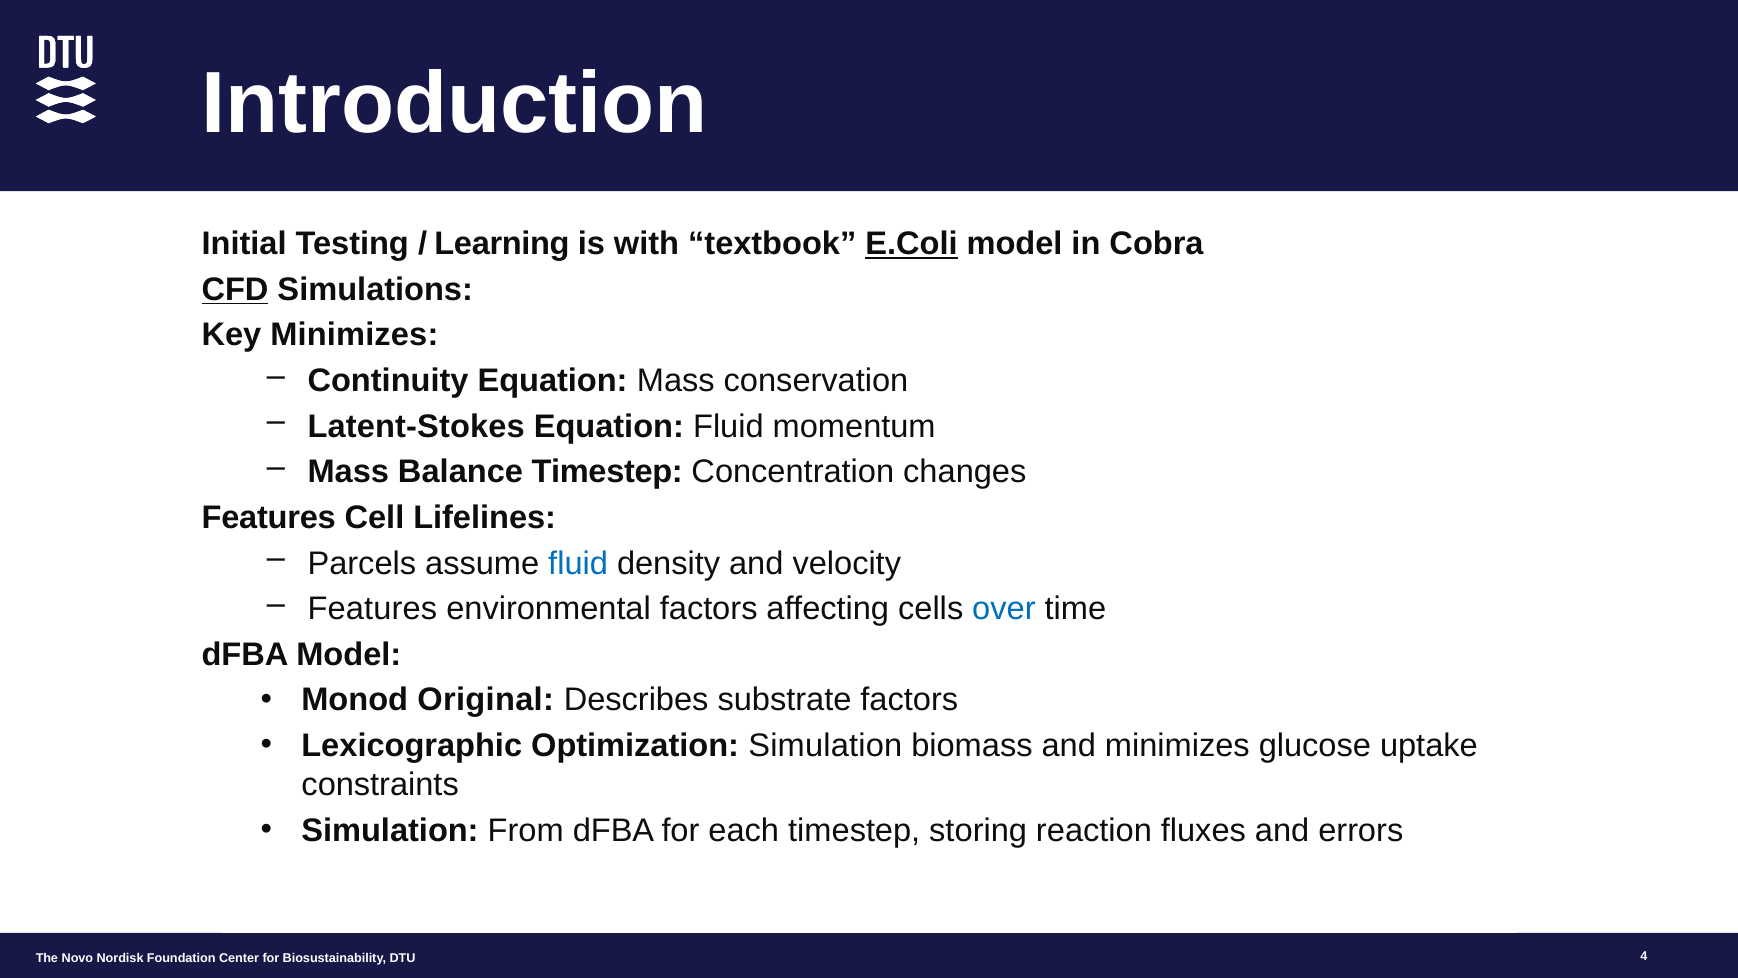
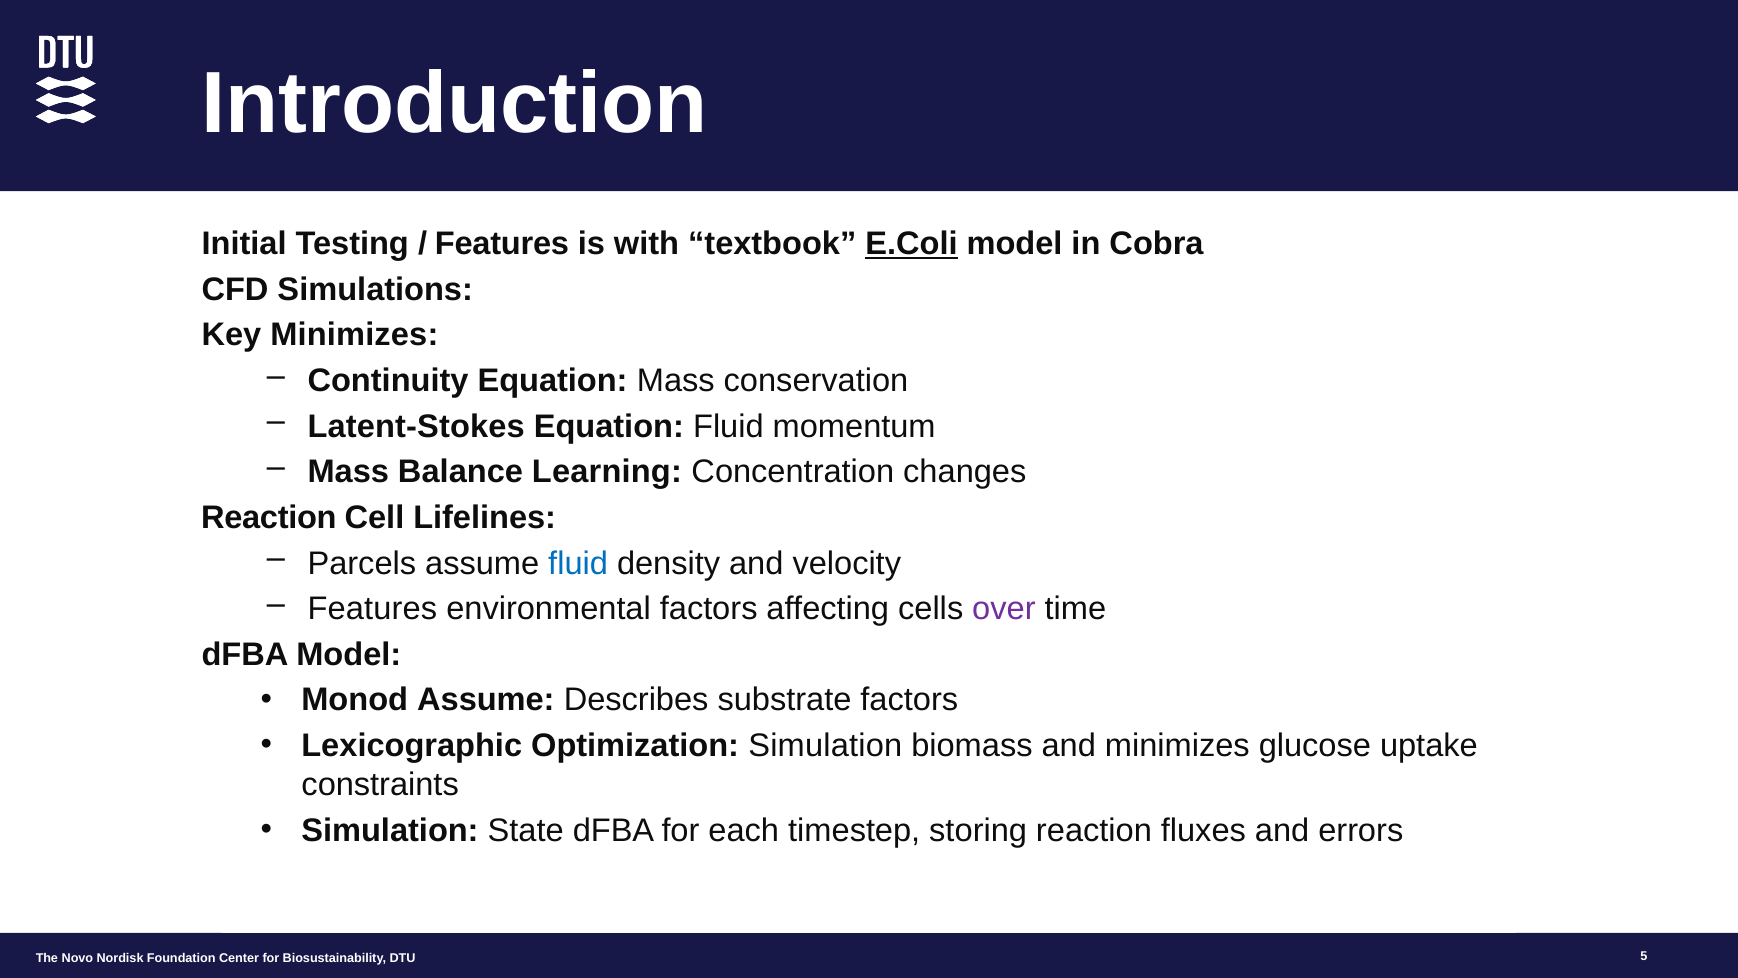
Learning at (502, 244): Learning -> Features
CFD underline: present -> none
Balance Timestep: Timestep -> Learning
Features at (269, 518): Features -> Reaction
over colour: blue -> purple
Monod Original: Original -> Assume
From: From -> State
4: 4 -> 5
